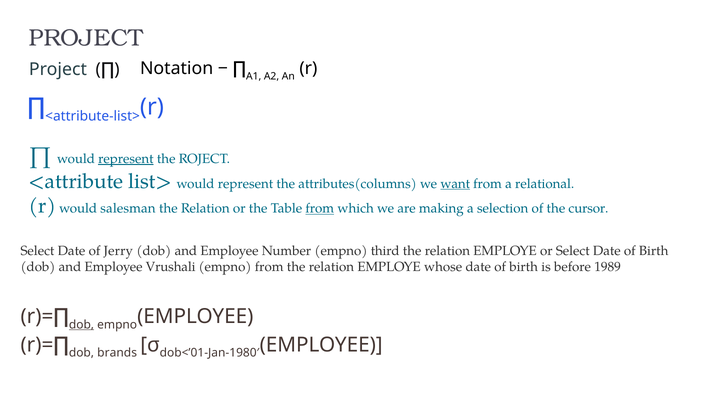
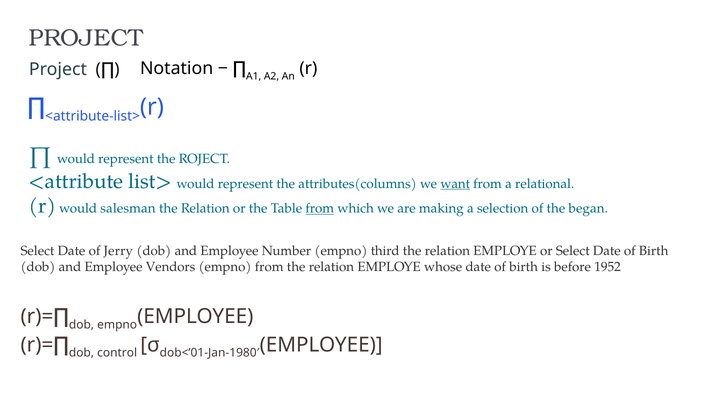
represent at (126, 159) underline: present -> none
cursor: cursor -> began
Vrushali: Vrushali -> Vendors
1989: 1989 -> 1952
dob at (82, 325) underline: present -> none
brands: brands -> control
